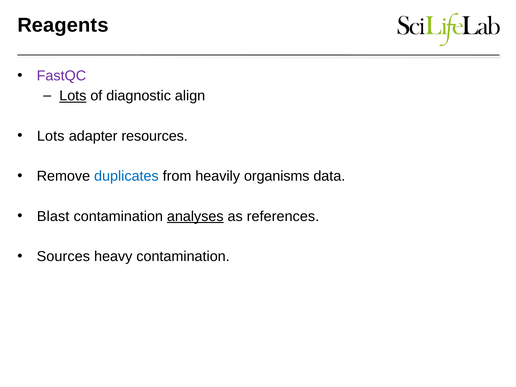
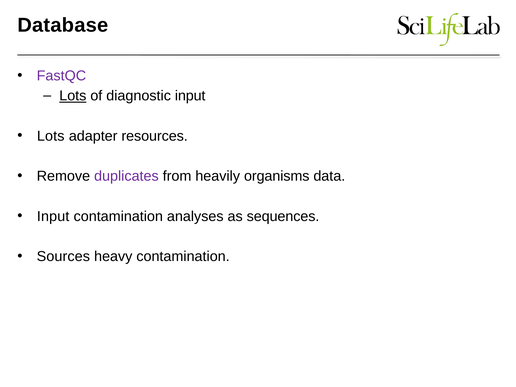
Reagents: Reagents -> Database
diagnostic align: align -> input
duplicates colour: blue -> purple
Blast at (53, 216): Blast -> Input
analyses underline: present -> none
references: references -> sequences
